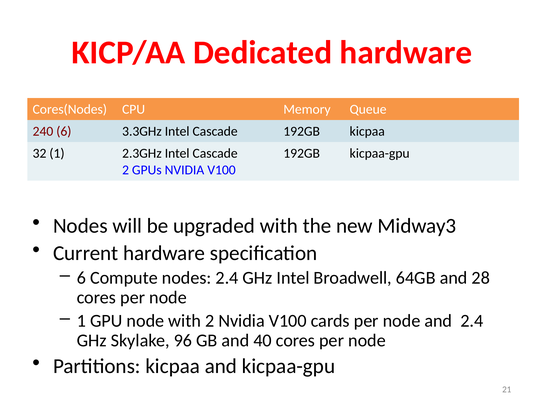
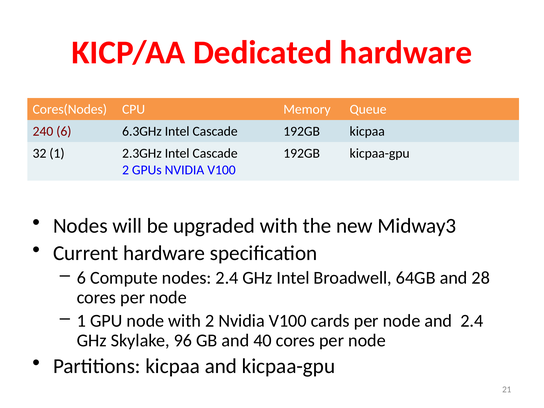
3.3GHz: 3.3GHz -> 6.3GHz
